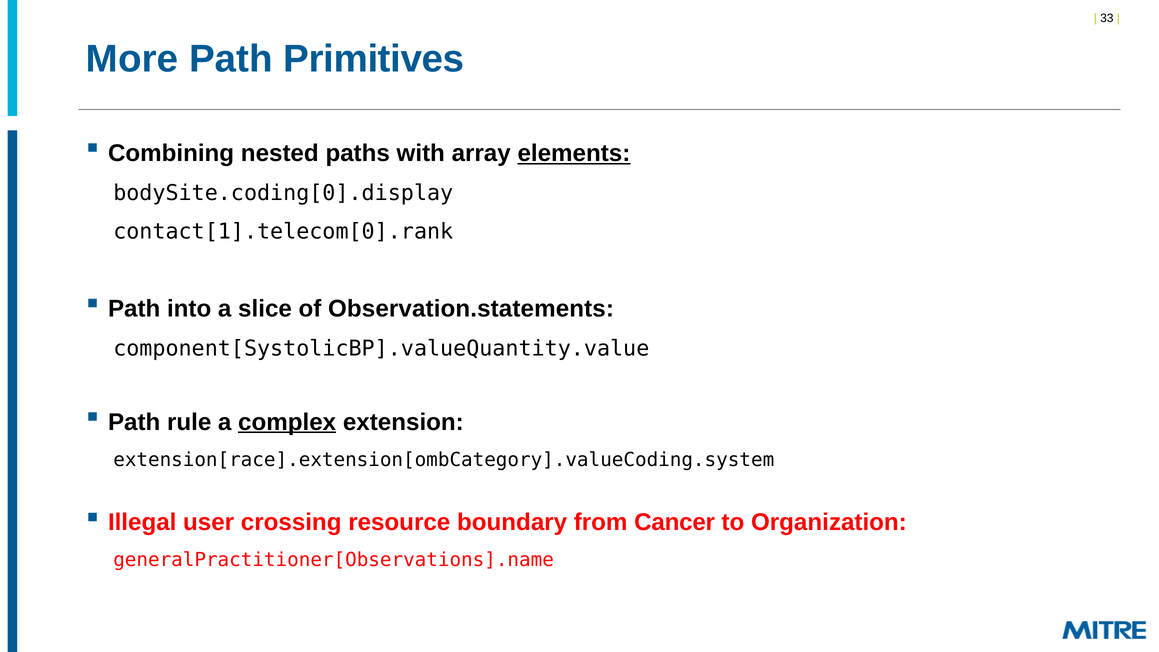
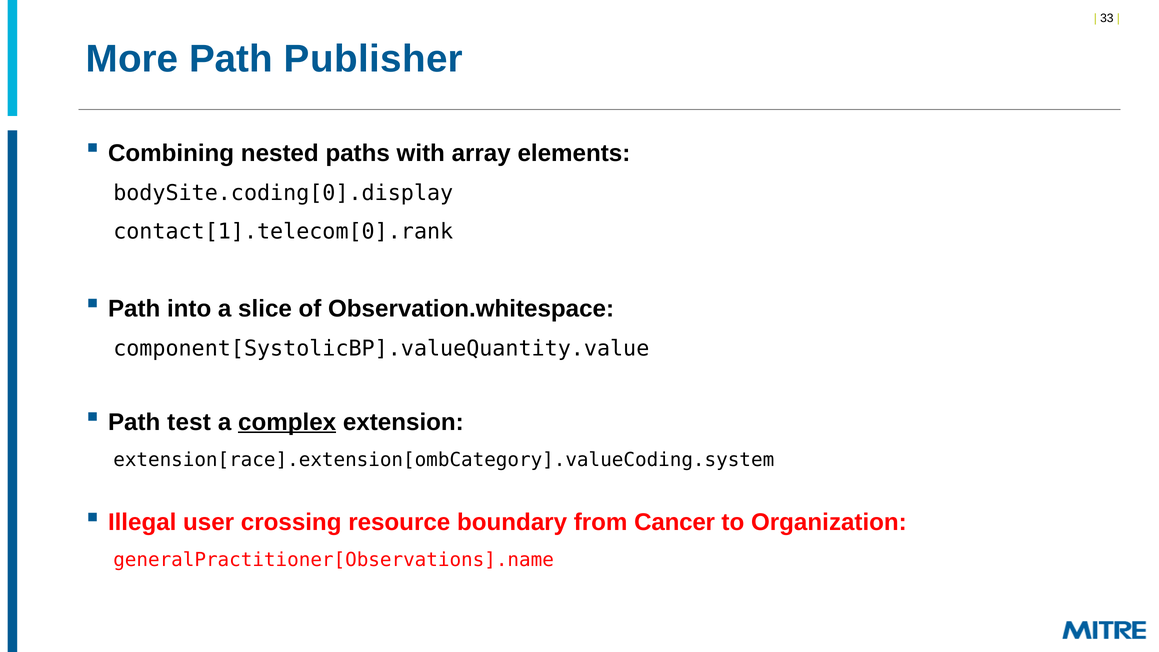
Primitives: Primitives -> Publisher
elements underline: present -> none
Observation.statements: Observation.statements -> Observation.whitespace
rule: rule -> test
